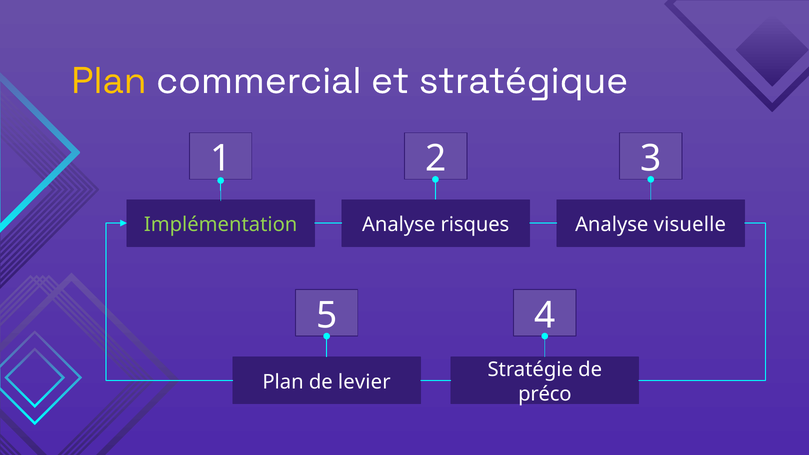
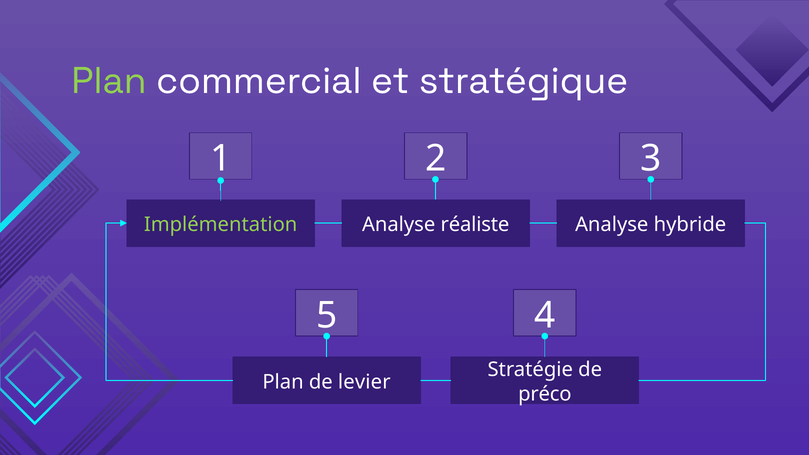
Plan at (109, 81) colour: yellow -> light green
risques: risques -> réaliste
visuelle: visuelle -> hybride
